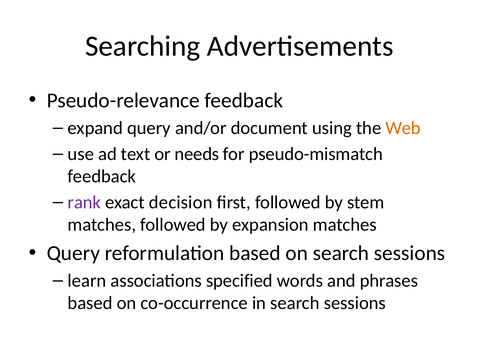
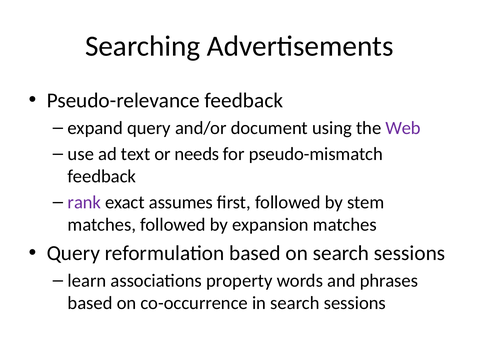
Web colour: orange -> purple
decision: decision -> assumes
specified: specified -> property
